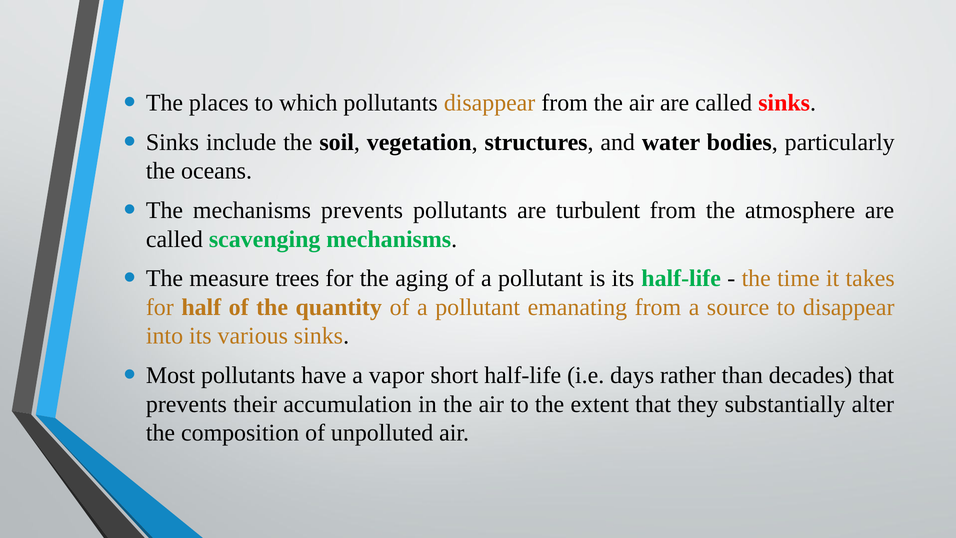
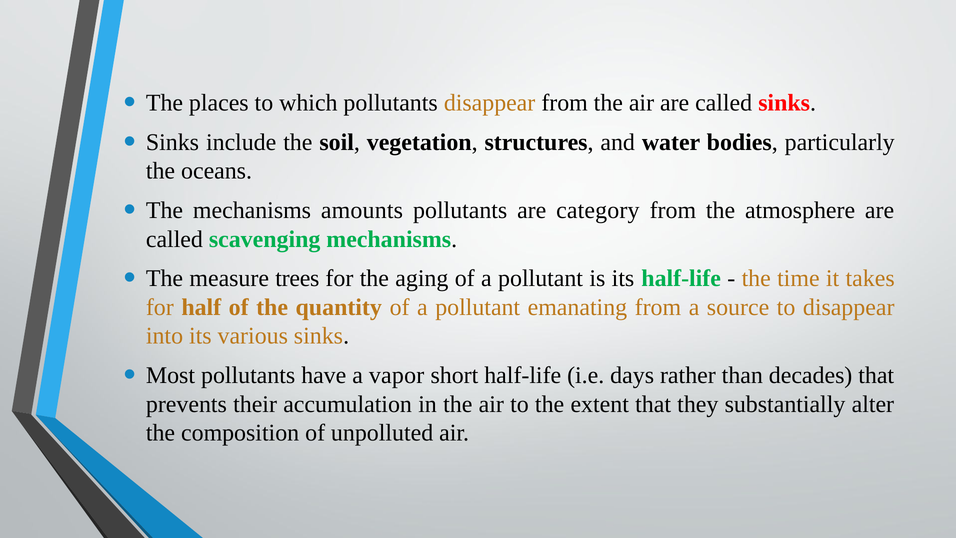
mechanisms prevents: prevents -> amounts
turbulent: turbulent -> category
